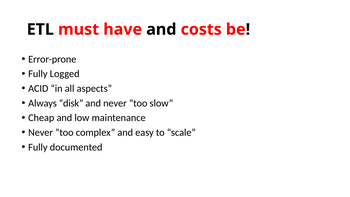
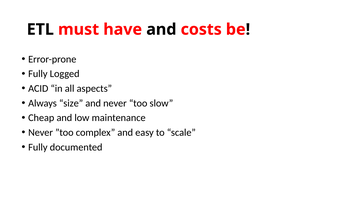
disk: disk -> size
